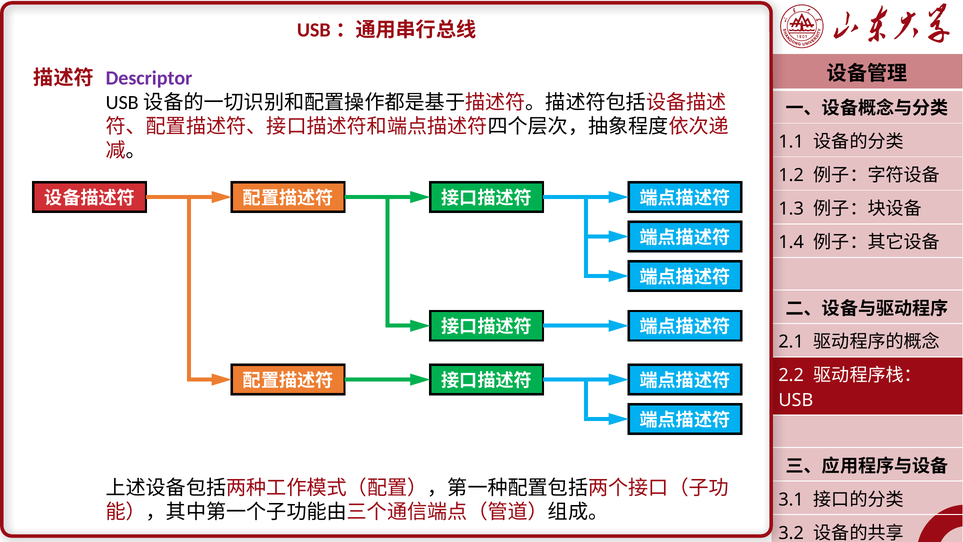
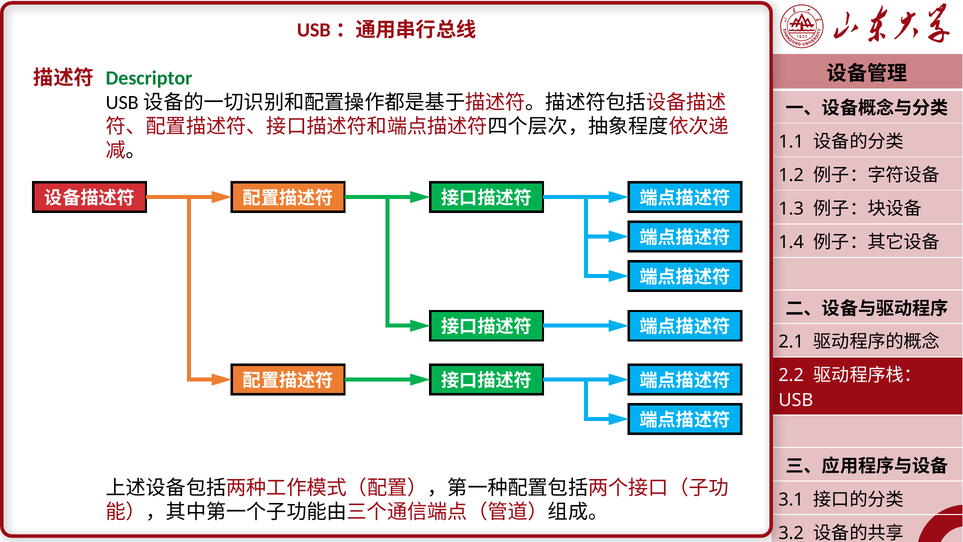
Descriptor colour: purple -> green
